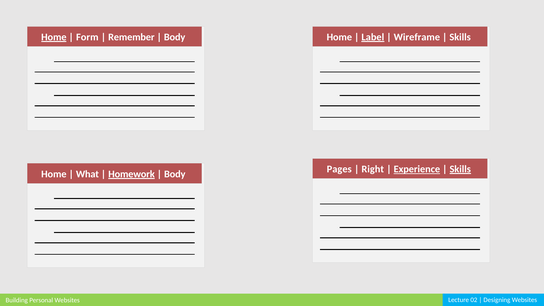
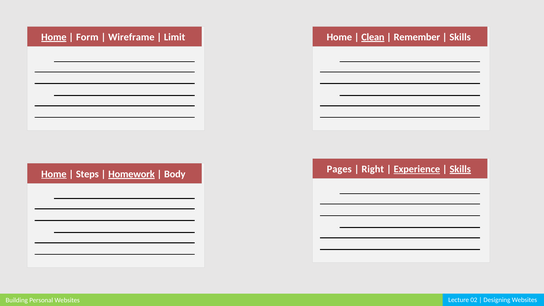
Remember: Remember -> Wireframe
Body at (175, 37): Body -> Limit
Label: Label -> Clean
Wireframe: Wireframe -> Remember
Home at (54, 174) underline: none -> present
What: What -> Steps
